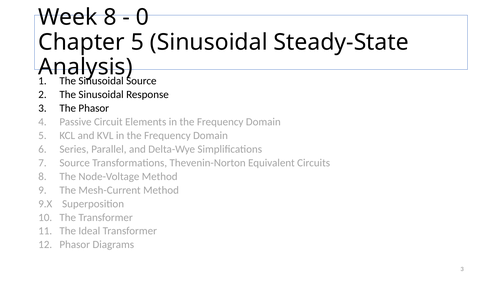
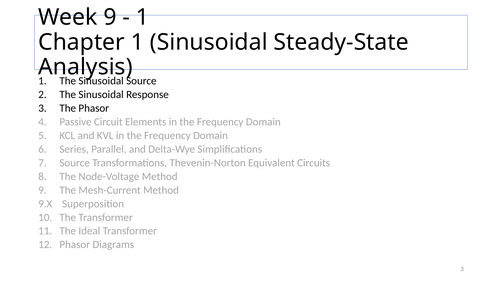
Week 8: 8 -> 9
0 at (143, 17): 0 -> 1
Chapter 5: 5 -> 1
